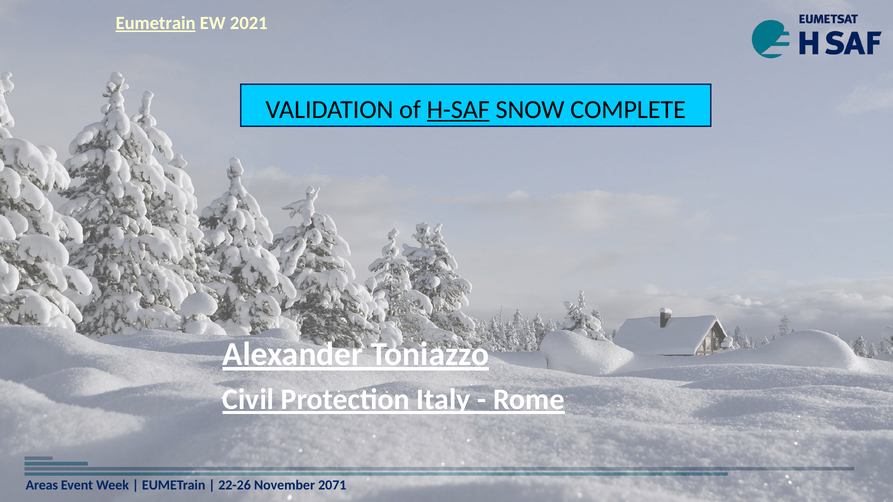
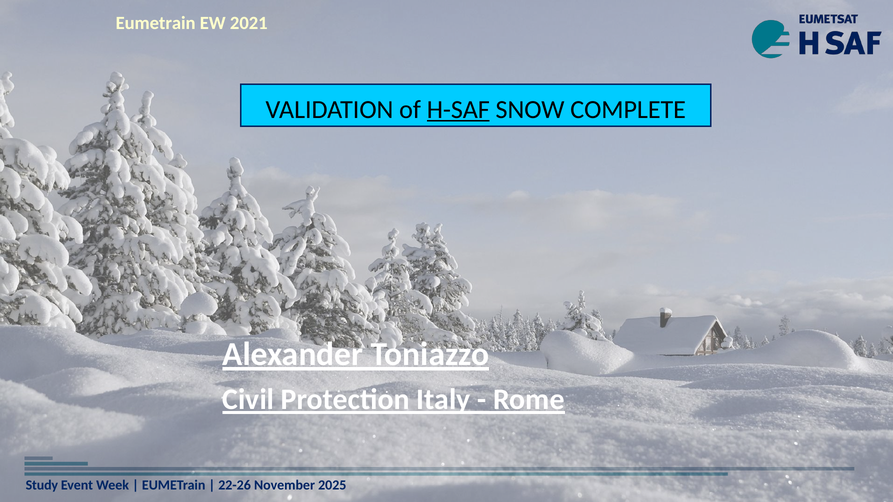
Eumetrain at (156, 23) underline: present -> none
Areas: Areas -> Study
2071: 2071 -> 2025
